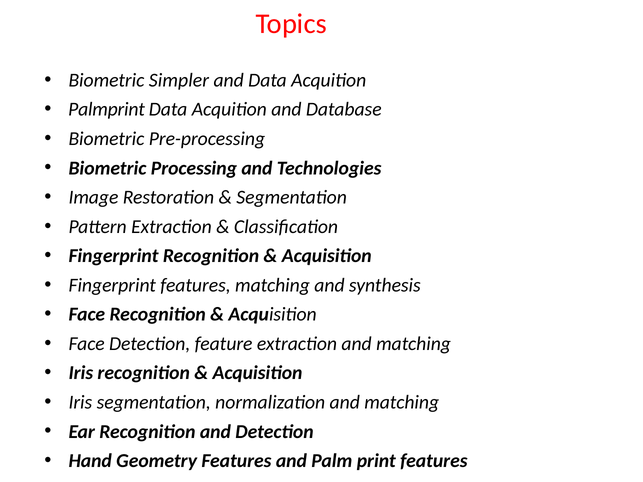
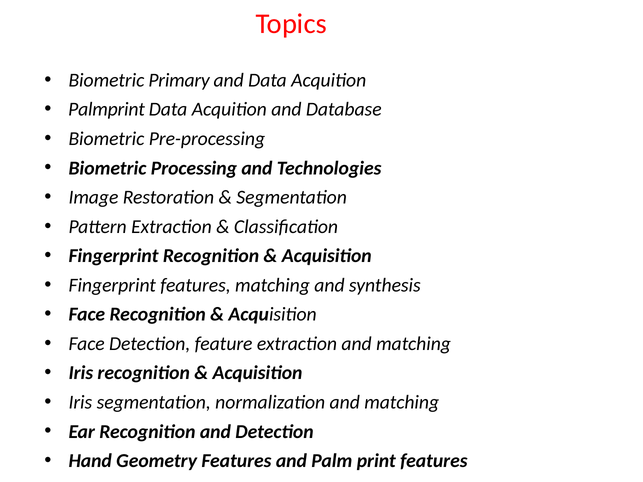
Simpler: Simpler -> Primary
